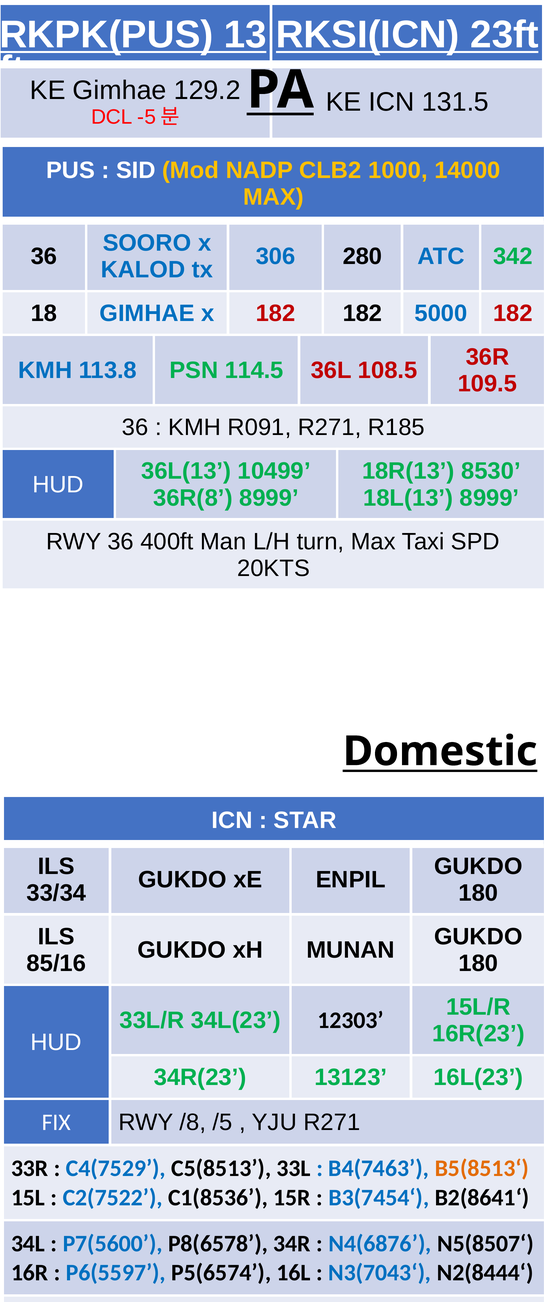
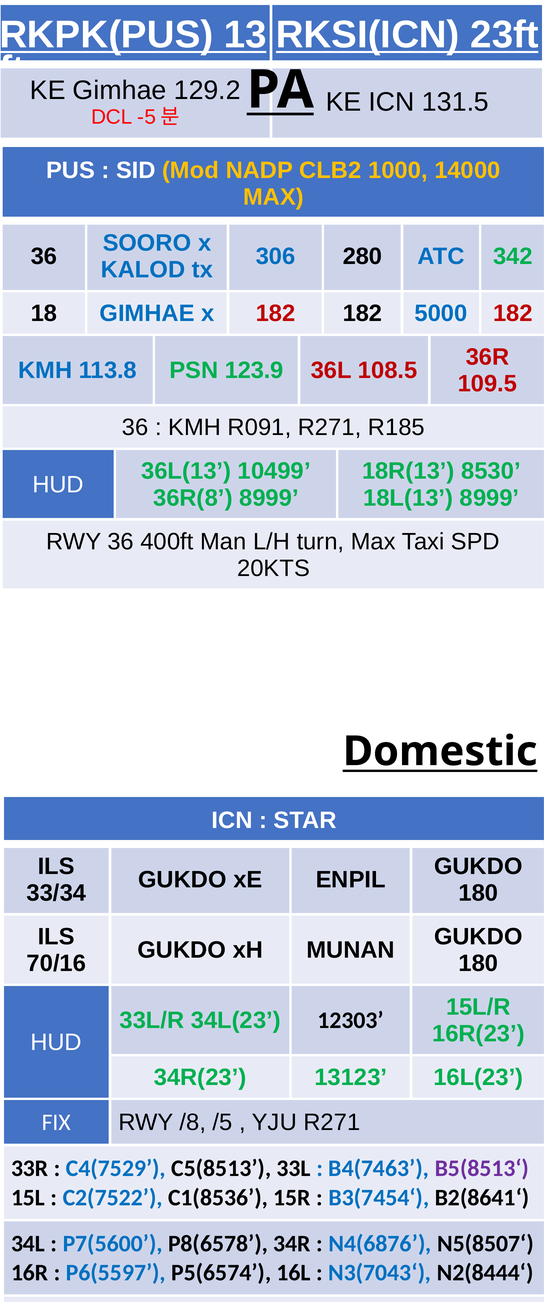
114.5: 114.5 -> 123.9
85/16: 85/16 -> 70/16
B5(8513‘ colour: orange -> purple
